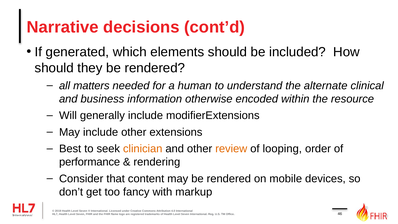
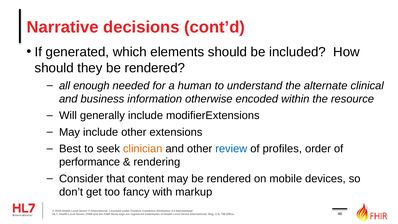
matters: matters -> enough
review colour: orange -> blue
looping: looping -> profiles
